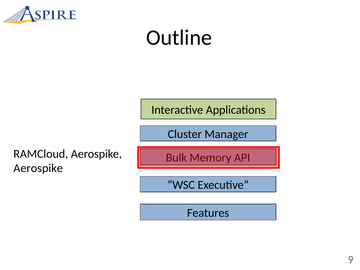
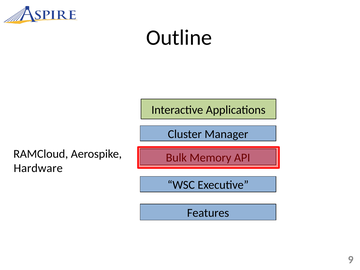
Aerospike at (38, 168): Aerospike -> Hardware
